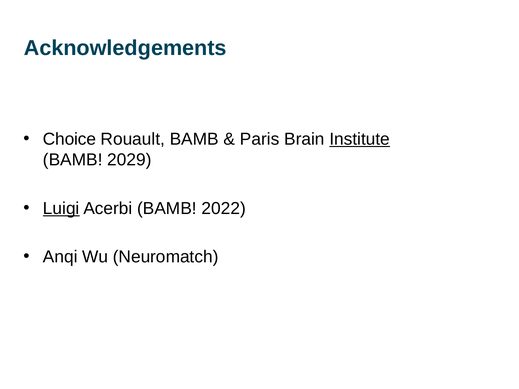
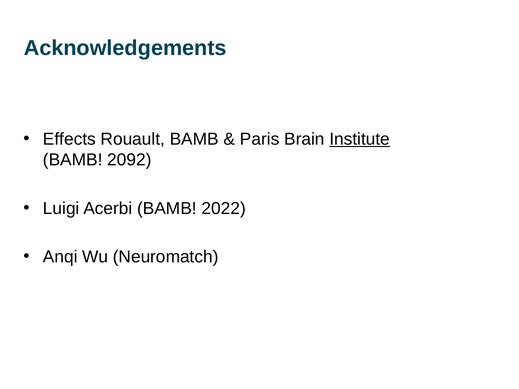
Choice: Choice -> Effects
2029: 2029 -> 2092
Luigi underline: present -> none
